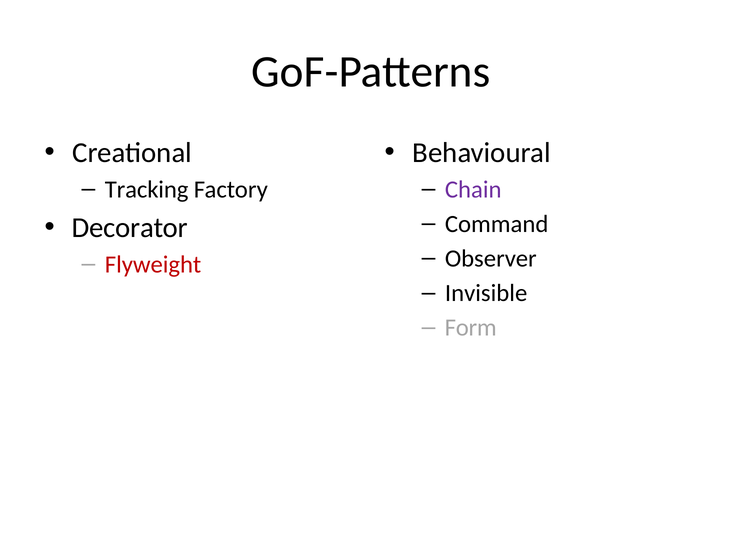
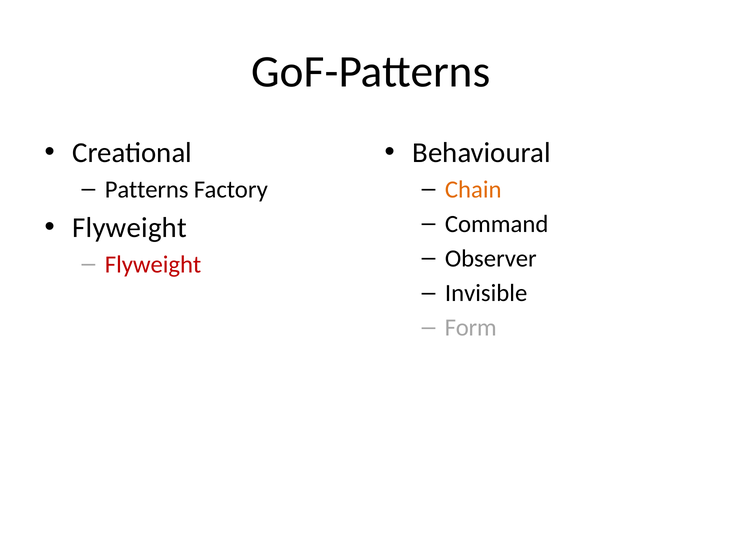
Tracking: Tracking -> Patterns
Chain colour: purple -> orange
Decorator at (130, 228): Decorator -> Flyweight
